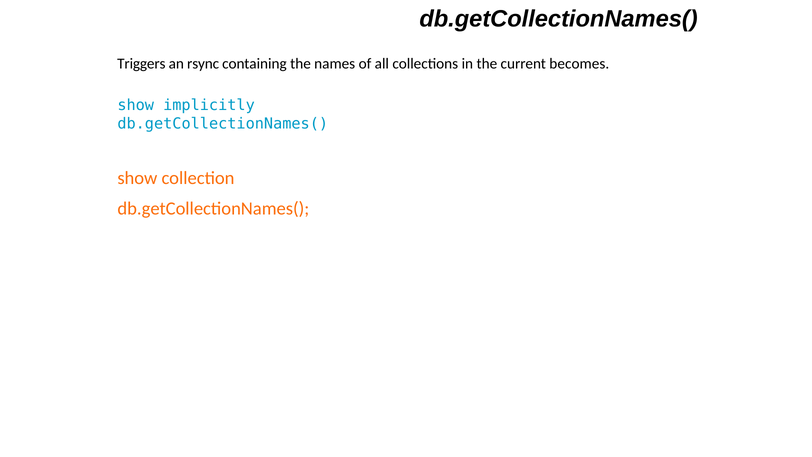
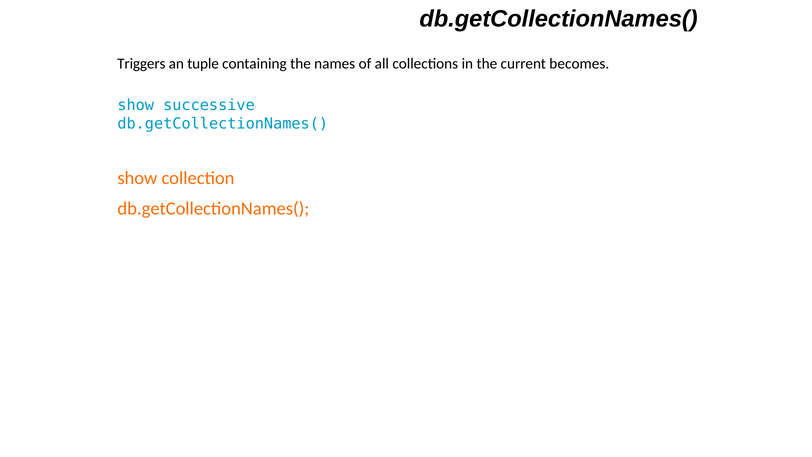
rsync: rsync -> tuple
implicitly: implicitly -> successive
